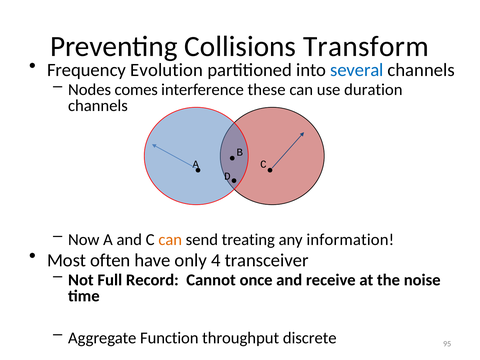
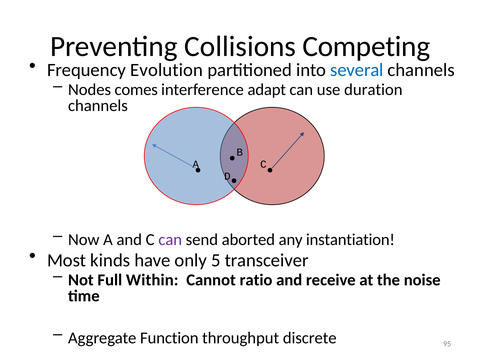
Transform: Transform -> Competing
these: these -> adapt
can at (170, 240) colour: orange -> purple
treating: treating -> aborted
information: information -> instantiation
often: often -> kinds
4: 4 -> 5
Record: Record -> Within
once: once -> ratio
